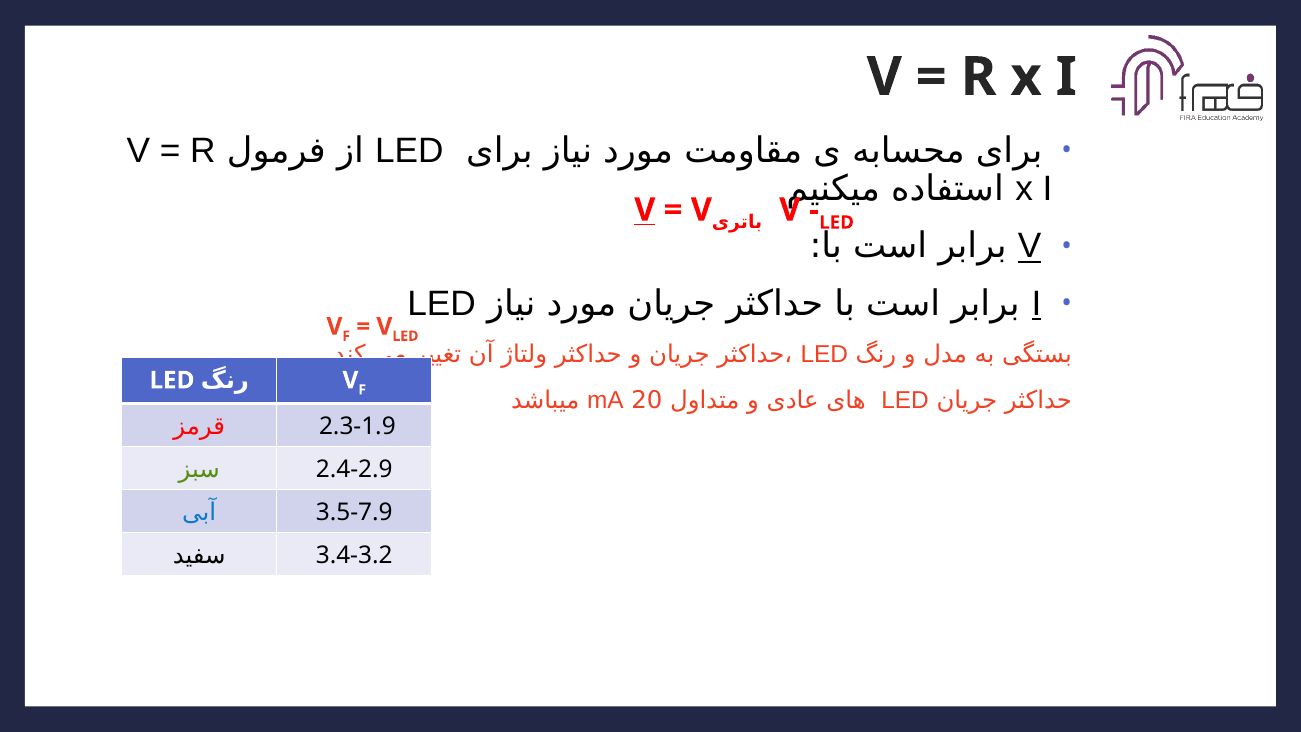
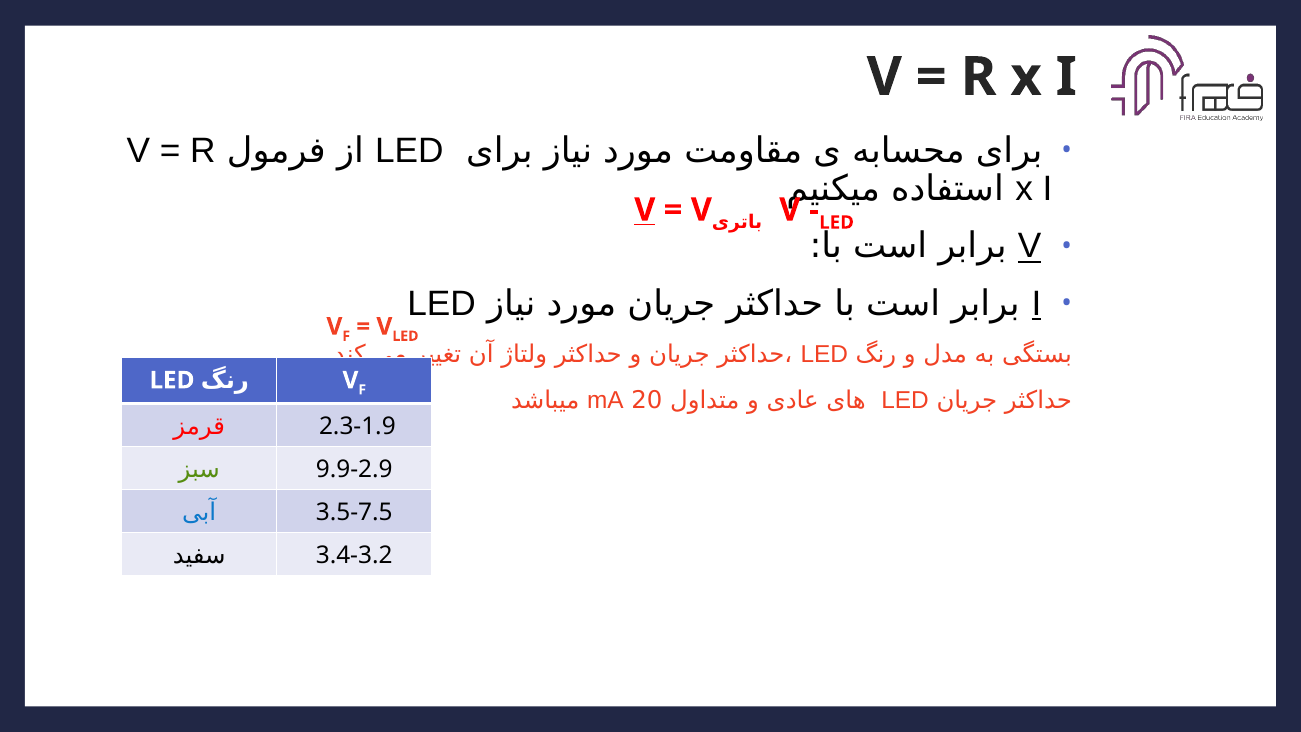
2.4-2.9: 2.4-2.9 -> 9.9-2.9
3.5-7.9: 3.5-7.9 -> 3.5-7.5
